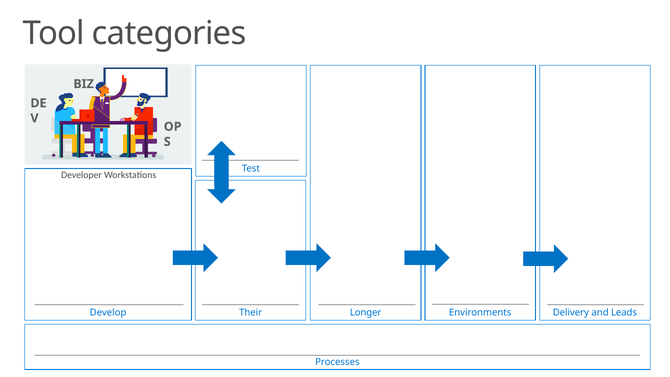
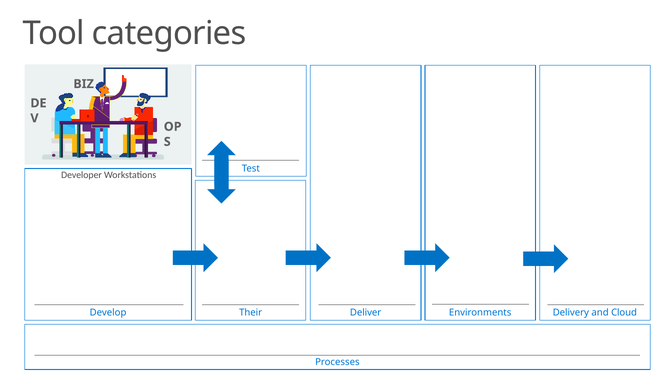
Longer: Longer -> Deliver
Leads: Leads -> Cloud
